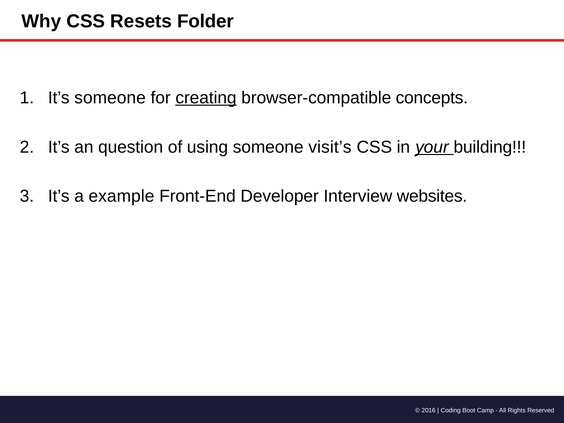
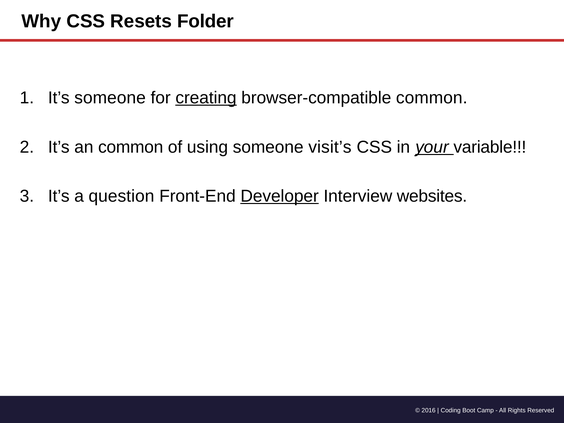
browser-compatible concepts: concepts -> common
an question: question -> common
building: building -> variable
example: example -> question
Developer underline: none -> present
